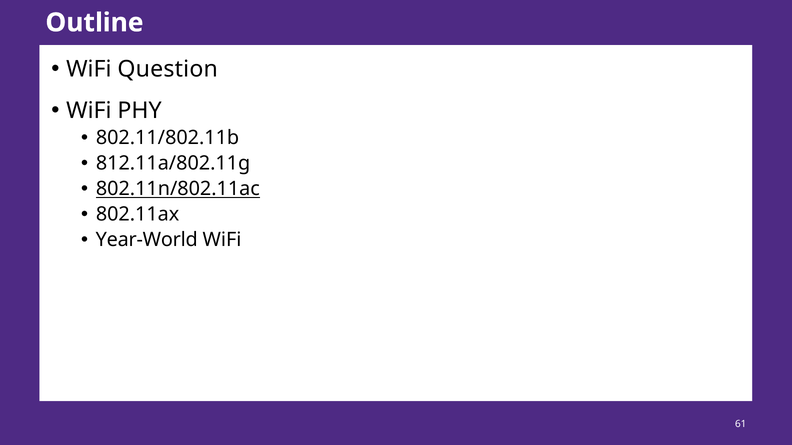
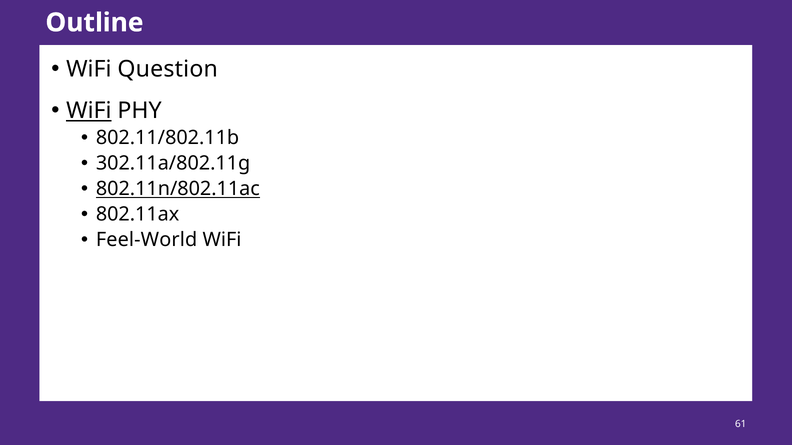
WiFi at (89, 111) underline: none -> present
812.11a/802.11g: 812.11a/802.11g -> 302.11a/802.11g
Year-World: Year-World -> Feel-World
